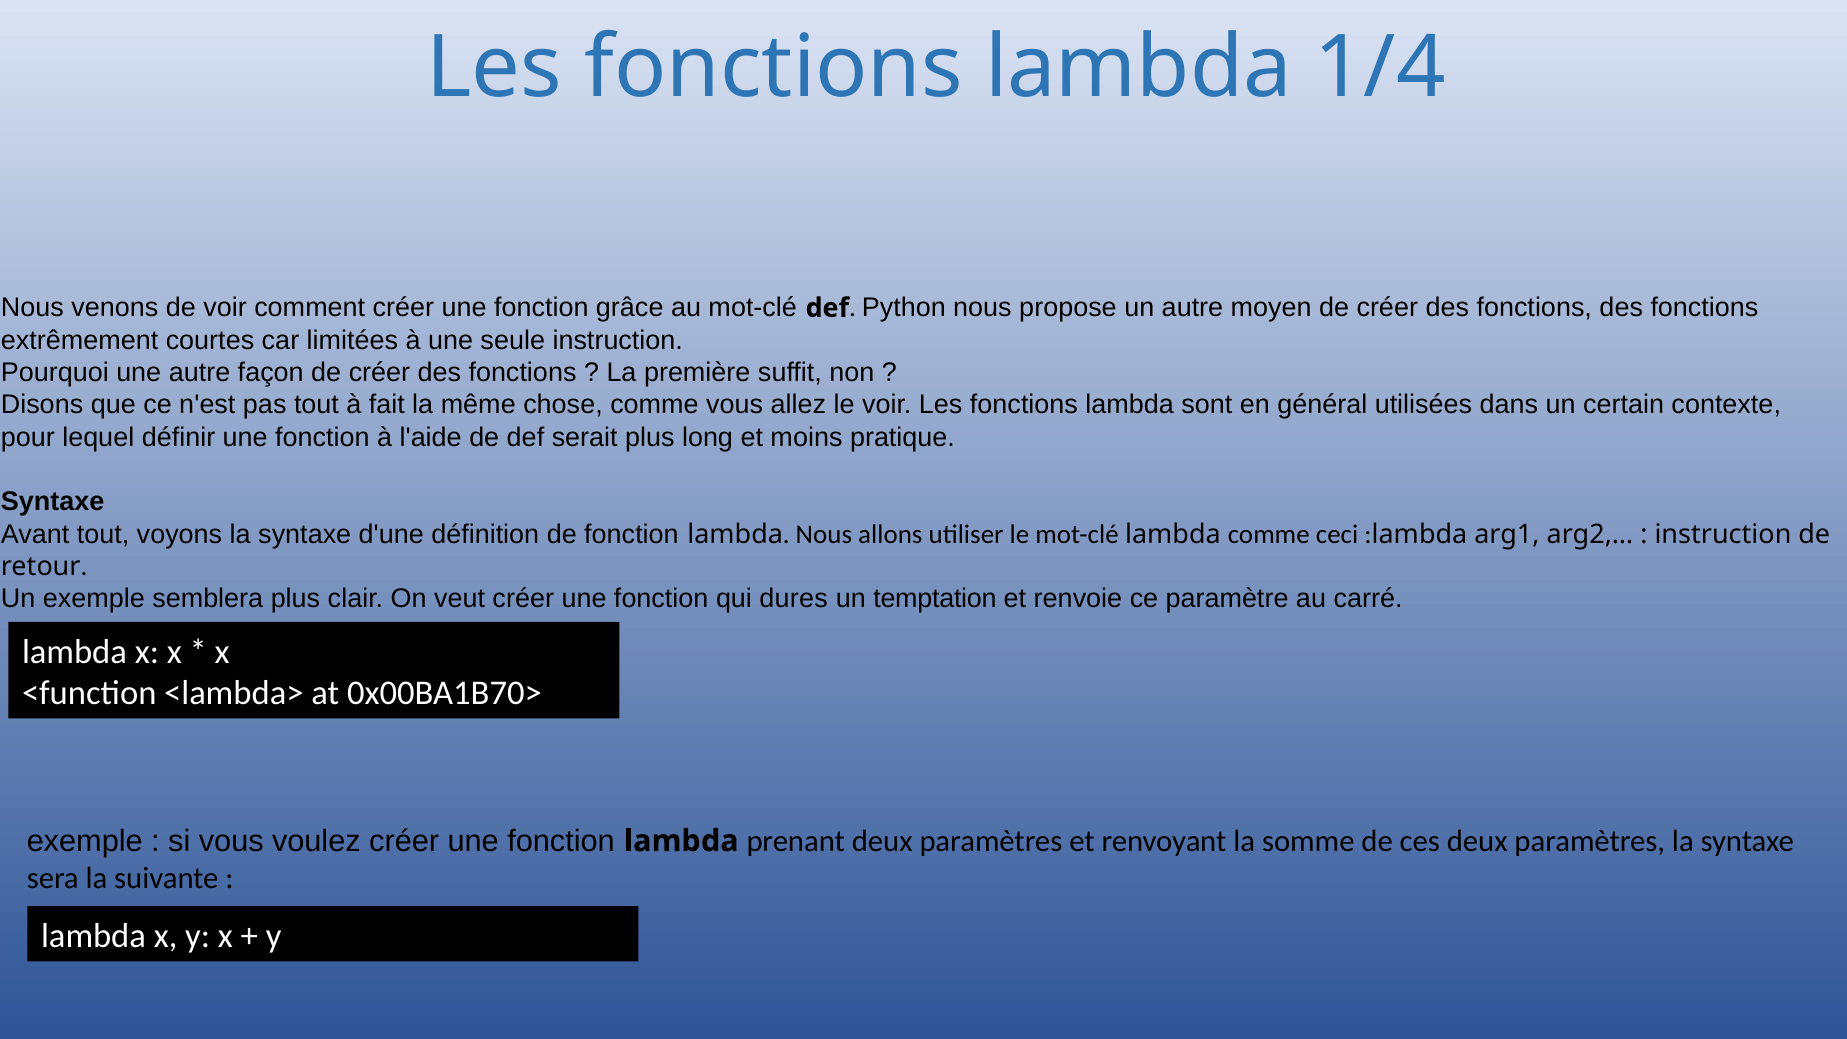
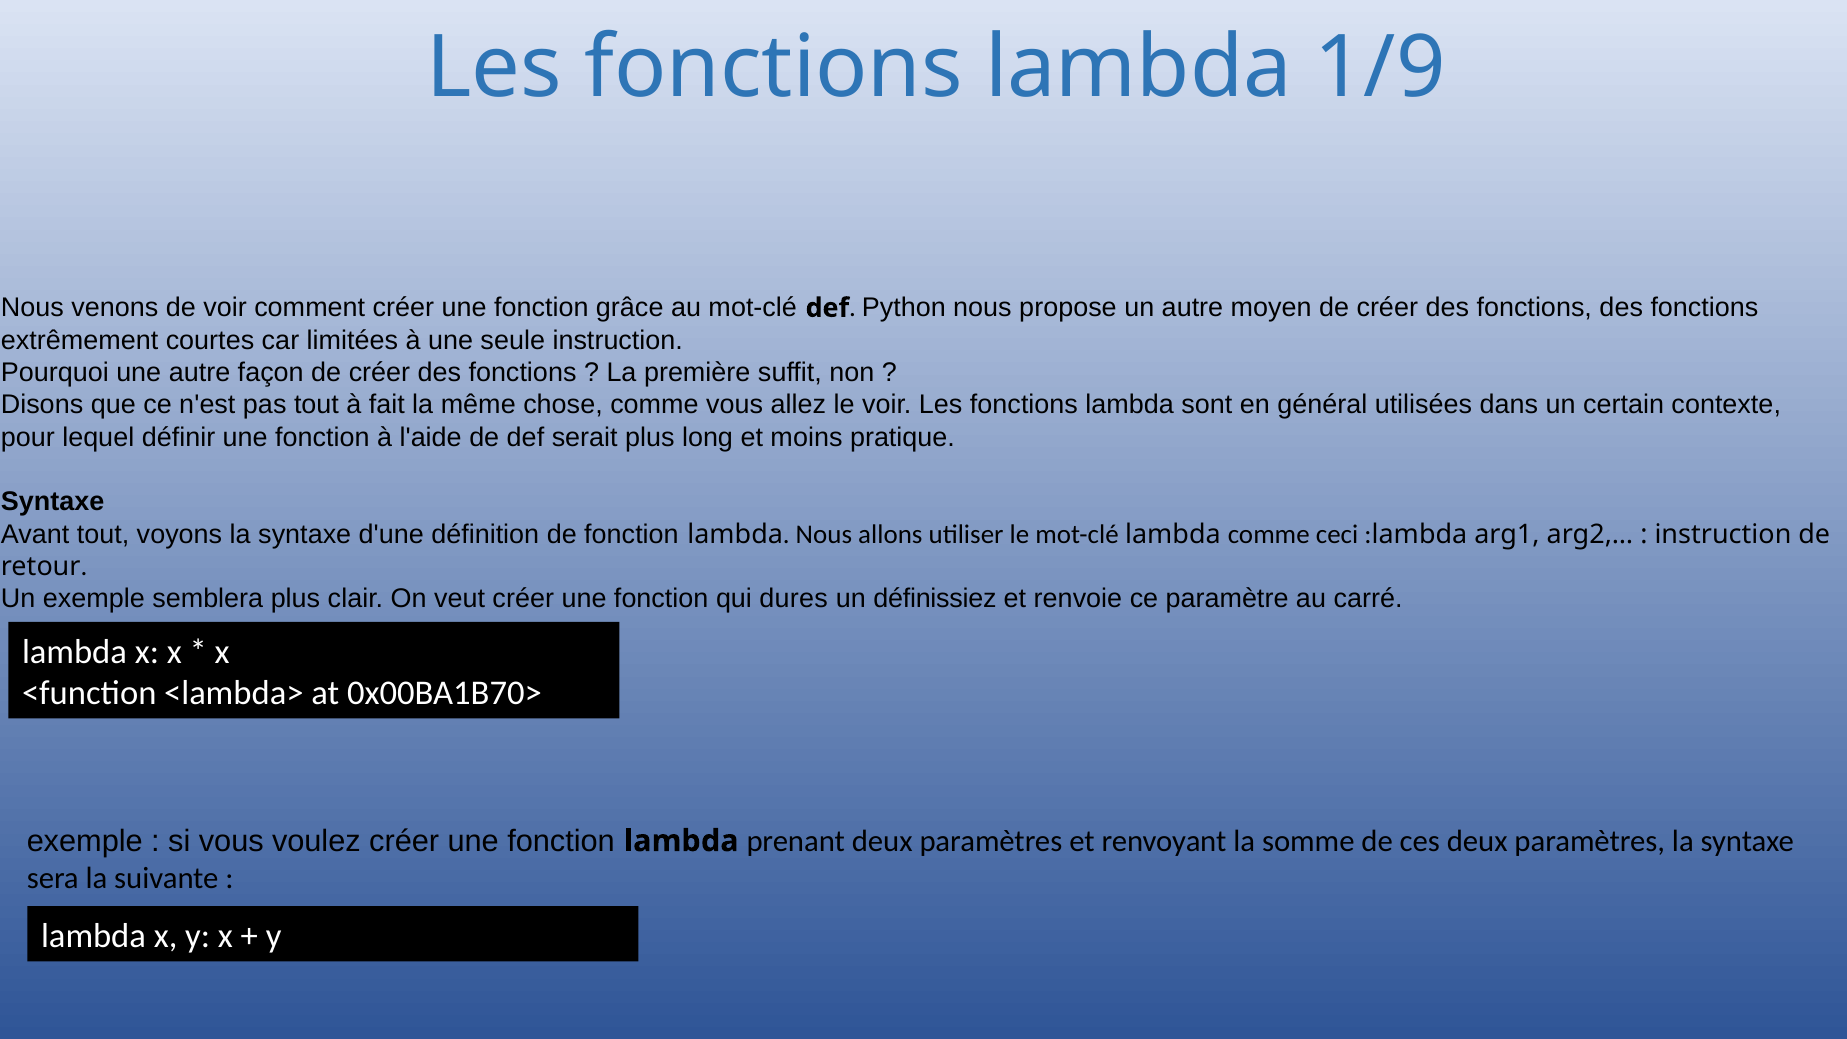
1/4: 1/4 -> 1/9
temptation: temptation -> définissiez
